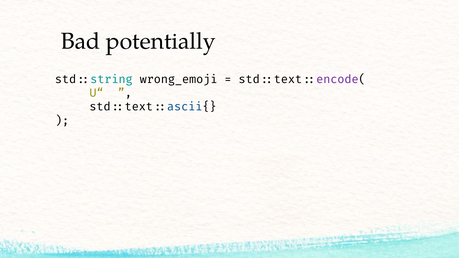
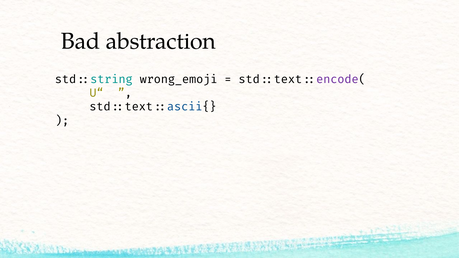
potentially: potentially -> abstraction
